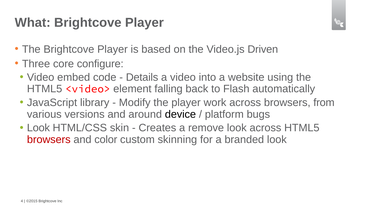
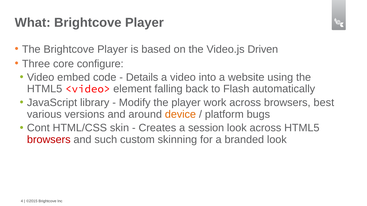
from: from -> best
device colour: black -> orange
Look at (38, 128): Look -> Cont
remove: remove -> session
color: color -> such
